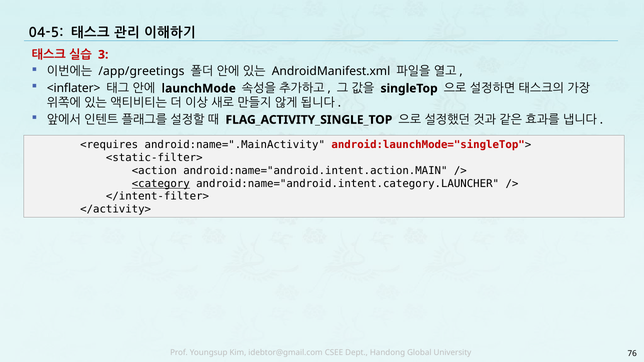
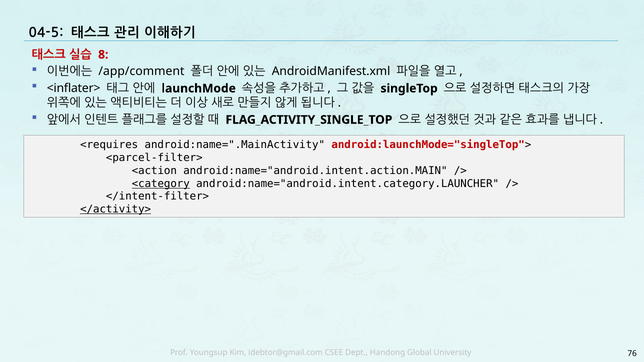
3: 3 -> 8
/app/greetings: /app/greetings -> /app/comment
<static-filter>: <static-filter> -> <parcel-filter>
</activity> underline: none -> present
